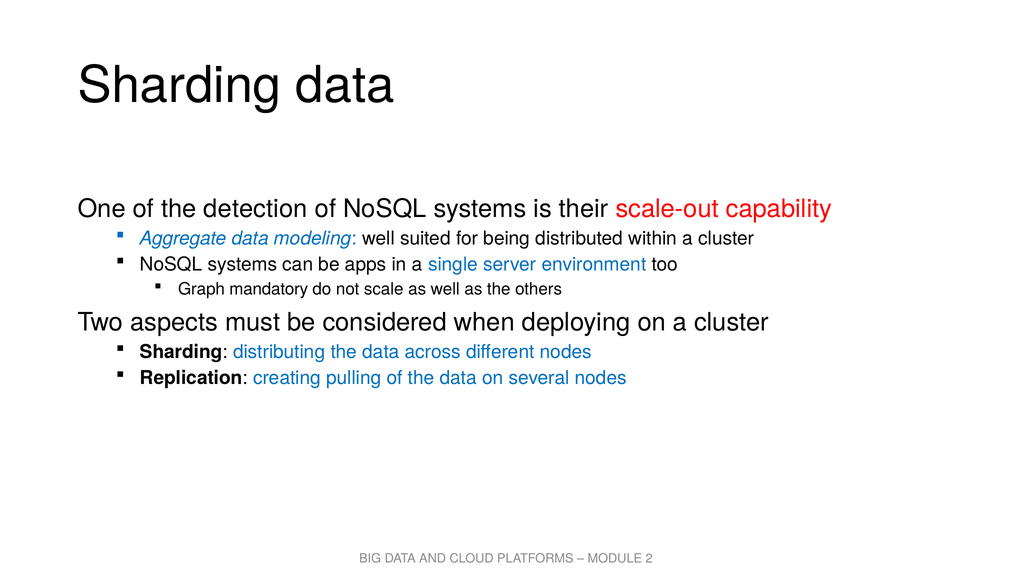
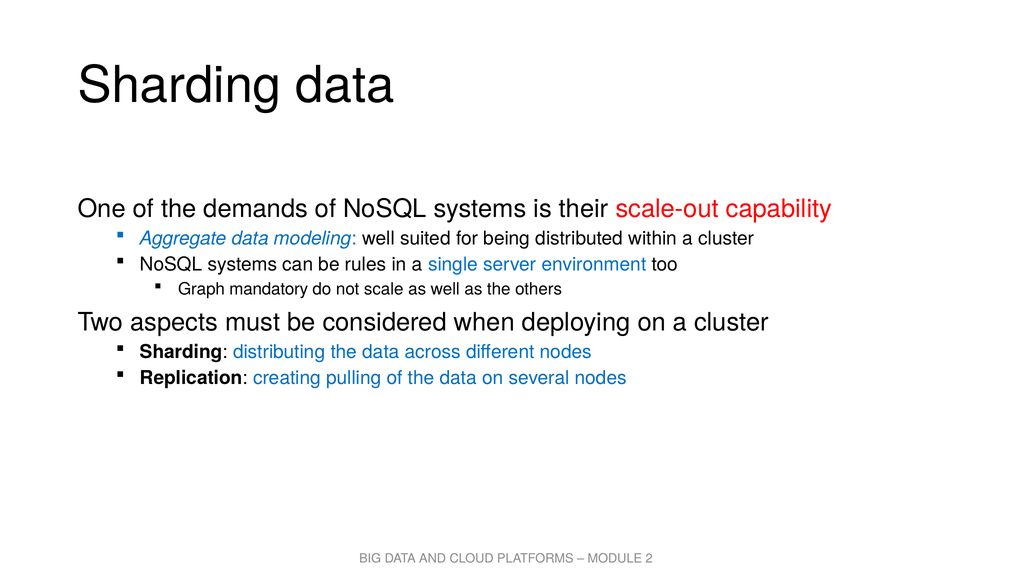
detection: detection -> demands
apps: apps -> rules
